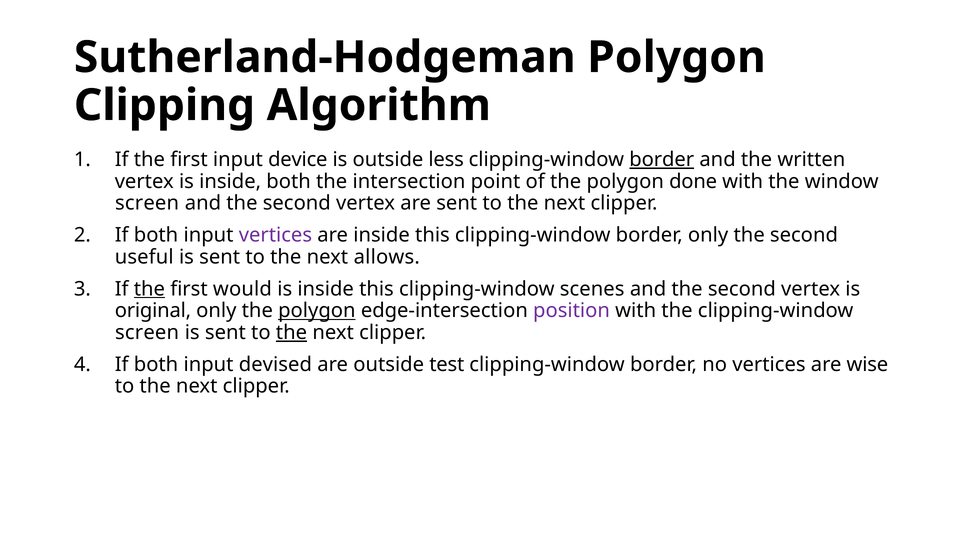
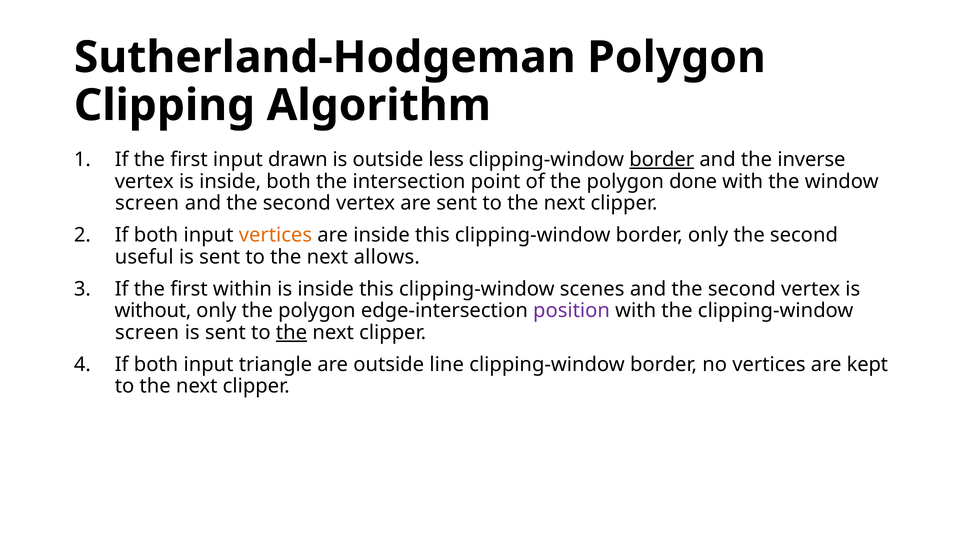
device: device -> drawn
written: written -> inverse
vertices at (275, 235) colour: purple -> orange
the at (149, 289) underline: present -> none
would: would -> within
original: original -> without
polygon at (317, 311) underline: present -> none
devised: devised -> triangle
test: test -> line
wise: wise -> kept
